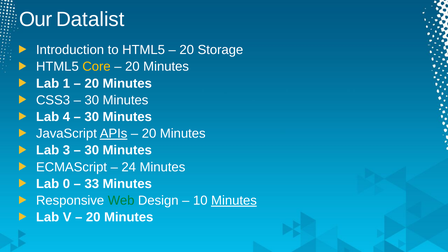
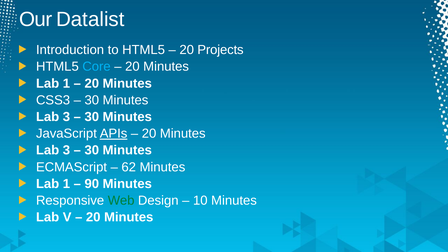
Storage: Storage -> Projects
Core colour: yellow -> light blue
4 at (66, 117): 4 -> 3
24: 24 -> 62
0 at (66, 184): 0 -> 1
33: 33 -> 90
Minutes at (234, 201) underline: present -> none
